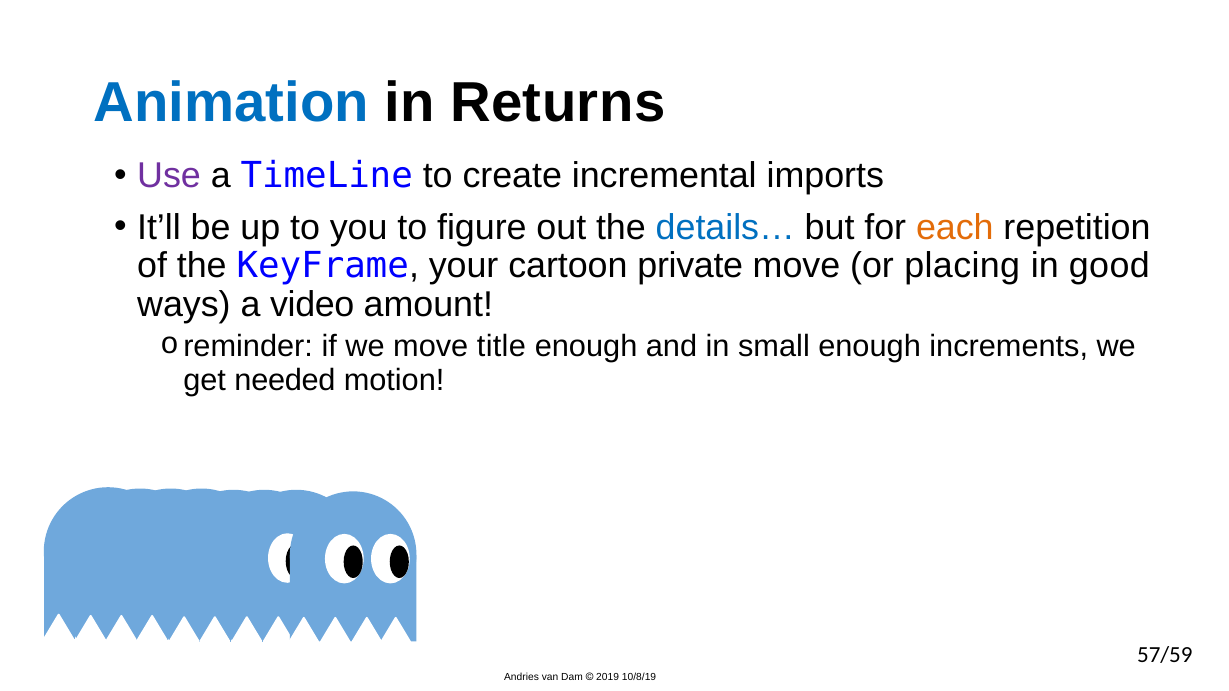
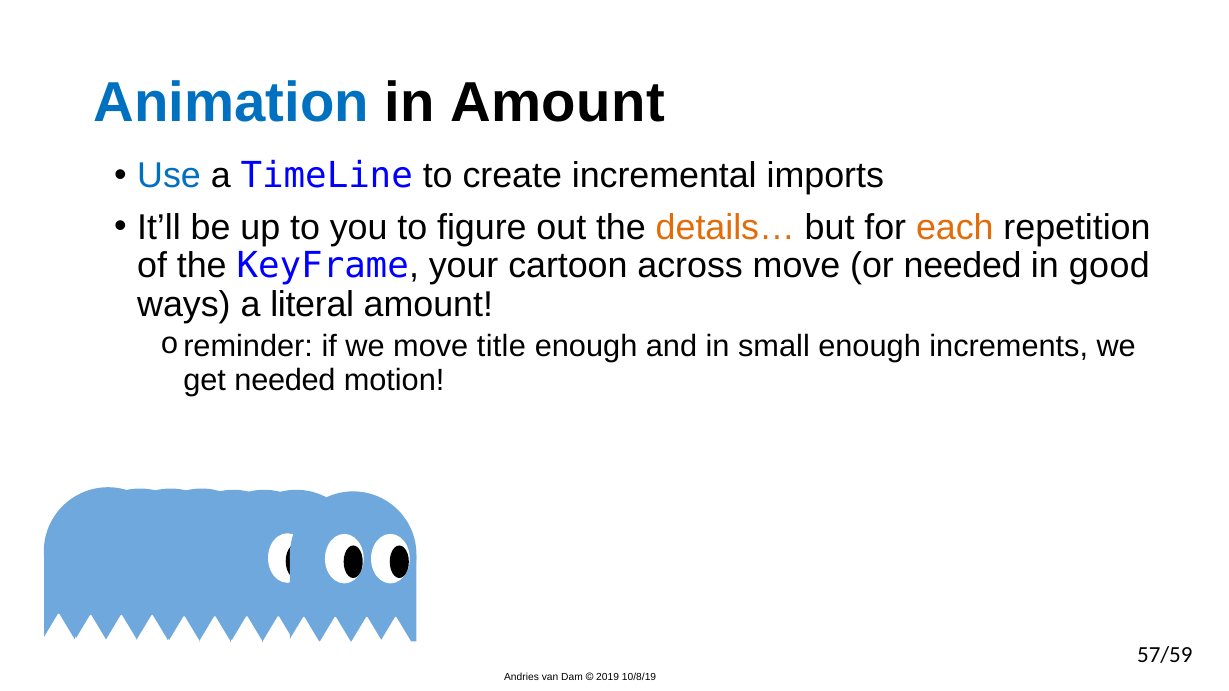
in Returns: Returns -> Amount
Use colour: purple -> blue
details… colour: blue -> orange
private: private -> across
or placing: placing -> needed
video: video -> literal
